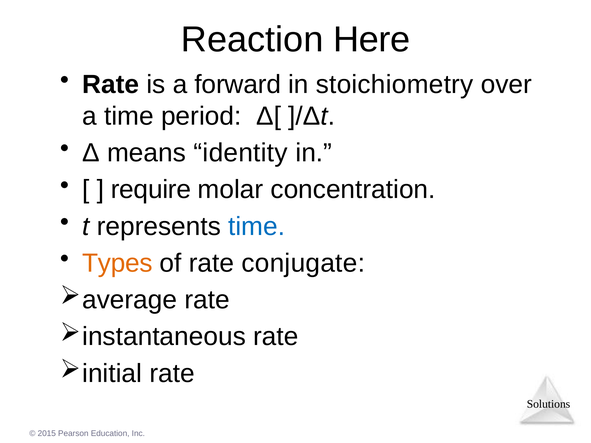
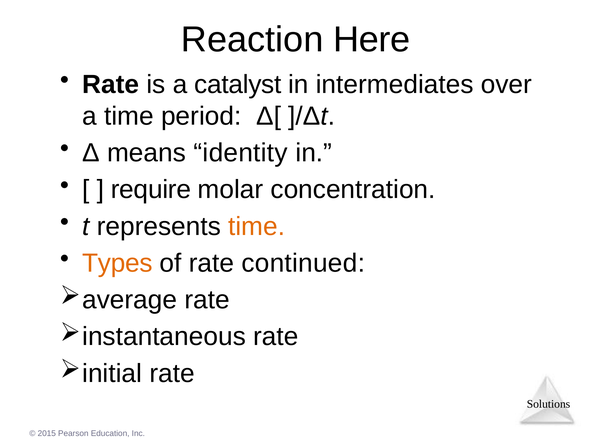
forward: forward -> catalyst
stoichiometry: stoichiometry -> intermediates
time at (257, 226) colour: blue -> orange
conjugate: conjugate -> continued
